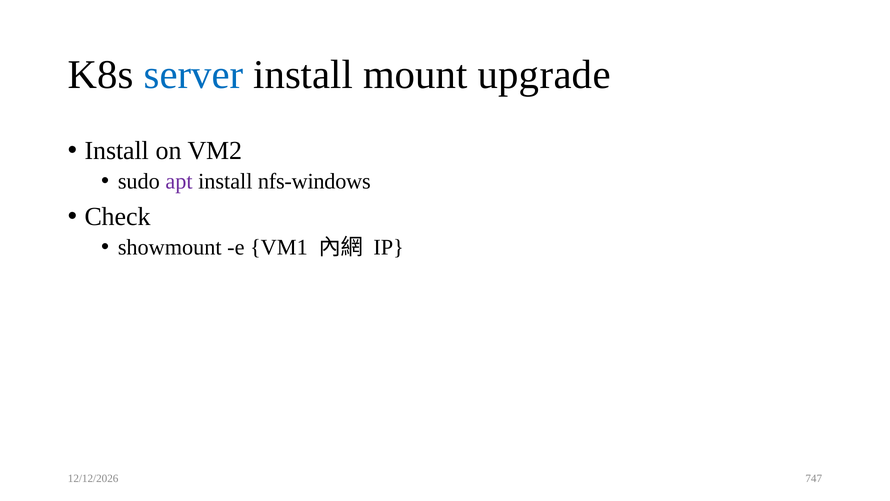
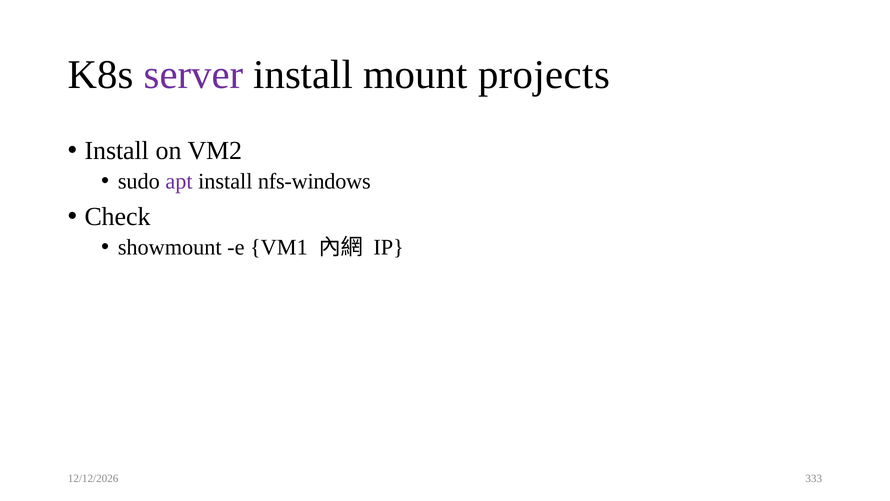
server colour: blue -> purple
upgrade: upgrade -> projects
747: 747 -> 333
